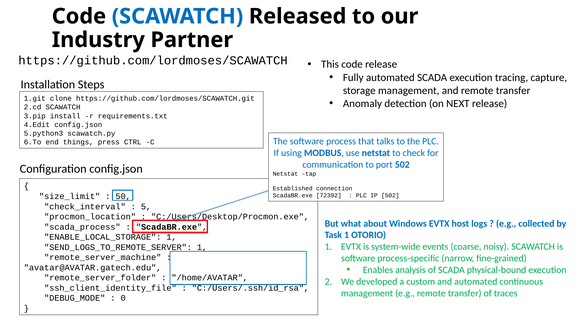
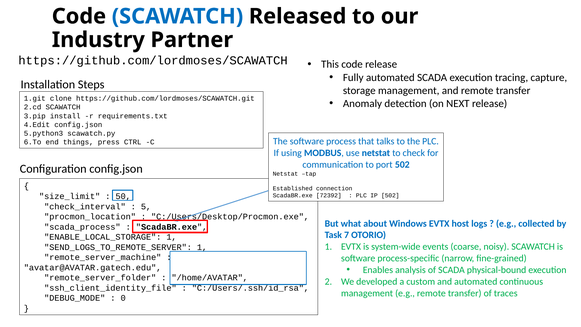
Task 1: 1 -> 7
